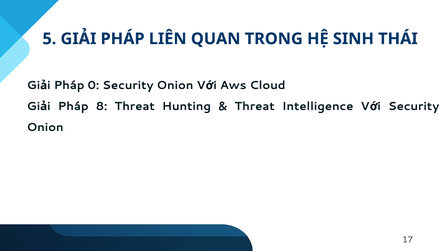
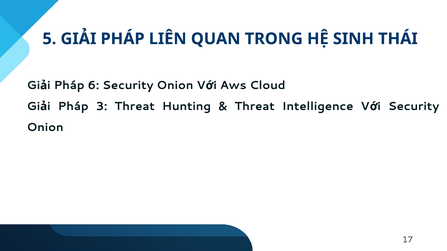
0: 0 -> 6
8: 8 -> 3
